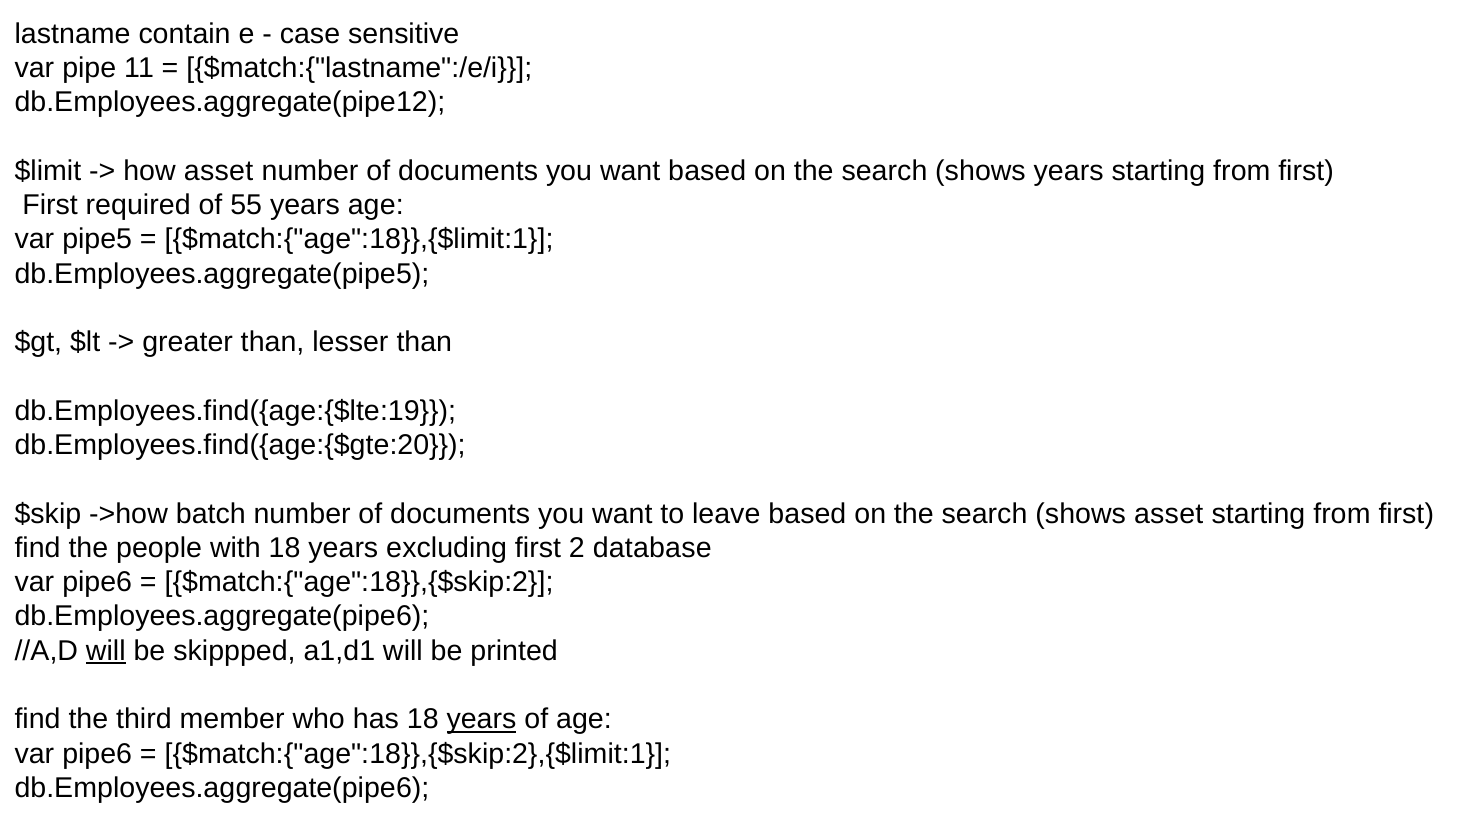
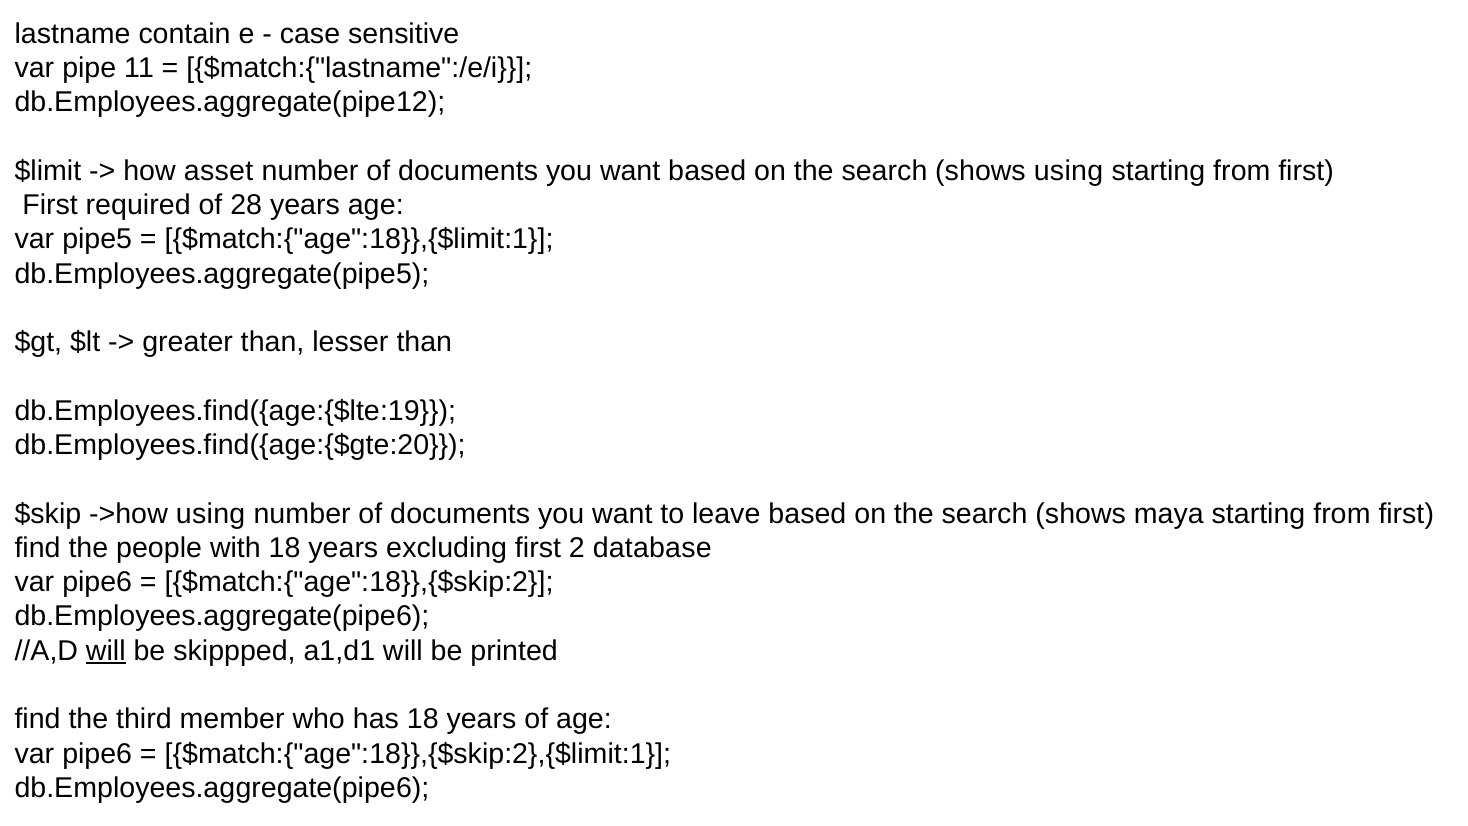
shows years: years -> using
55: 55 -> 28
->how batch: batch -> using
shows asset: asset -> maya
years at (481, 719) underline: present -> none
